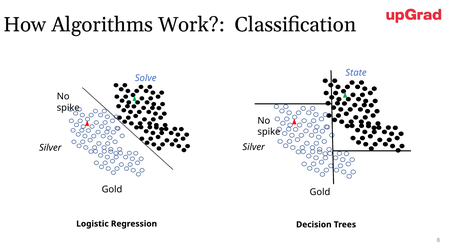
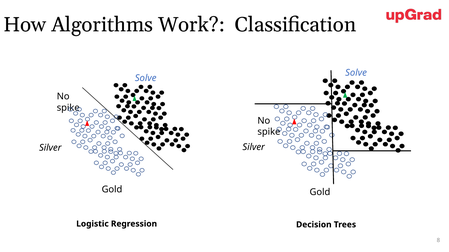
State at (356, 73): State -> Solve
